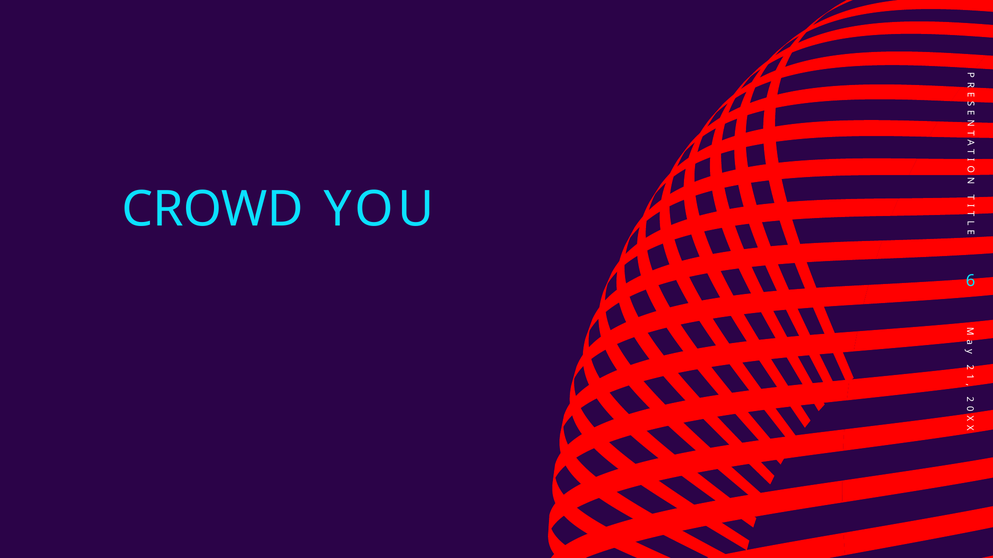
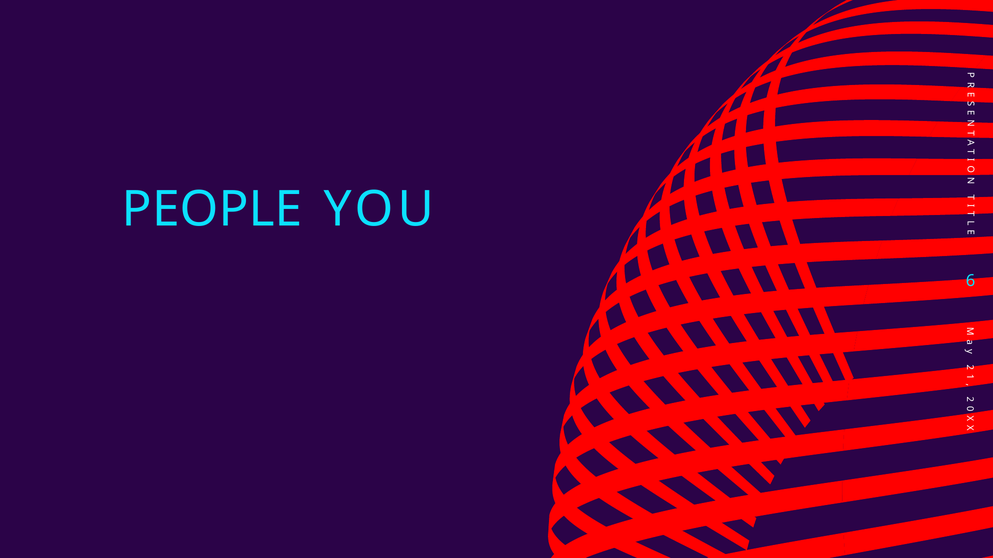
CROWD: CROWD -> PEOPLE
